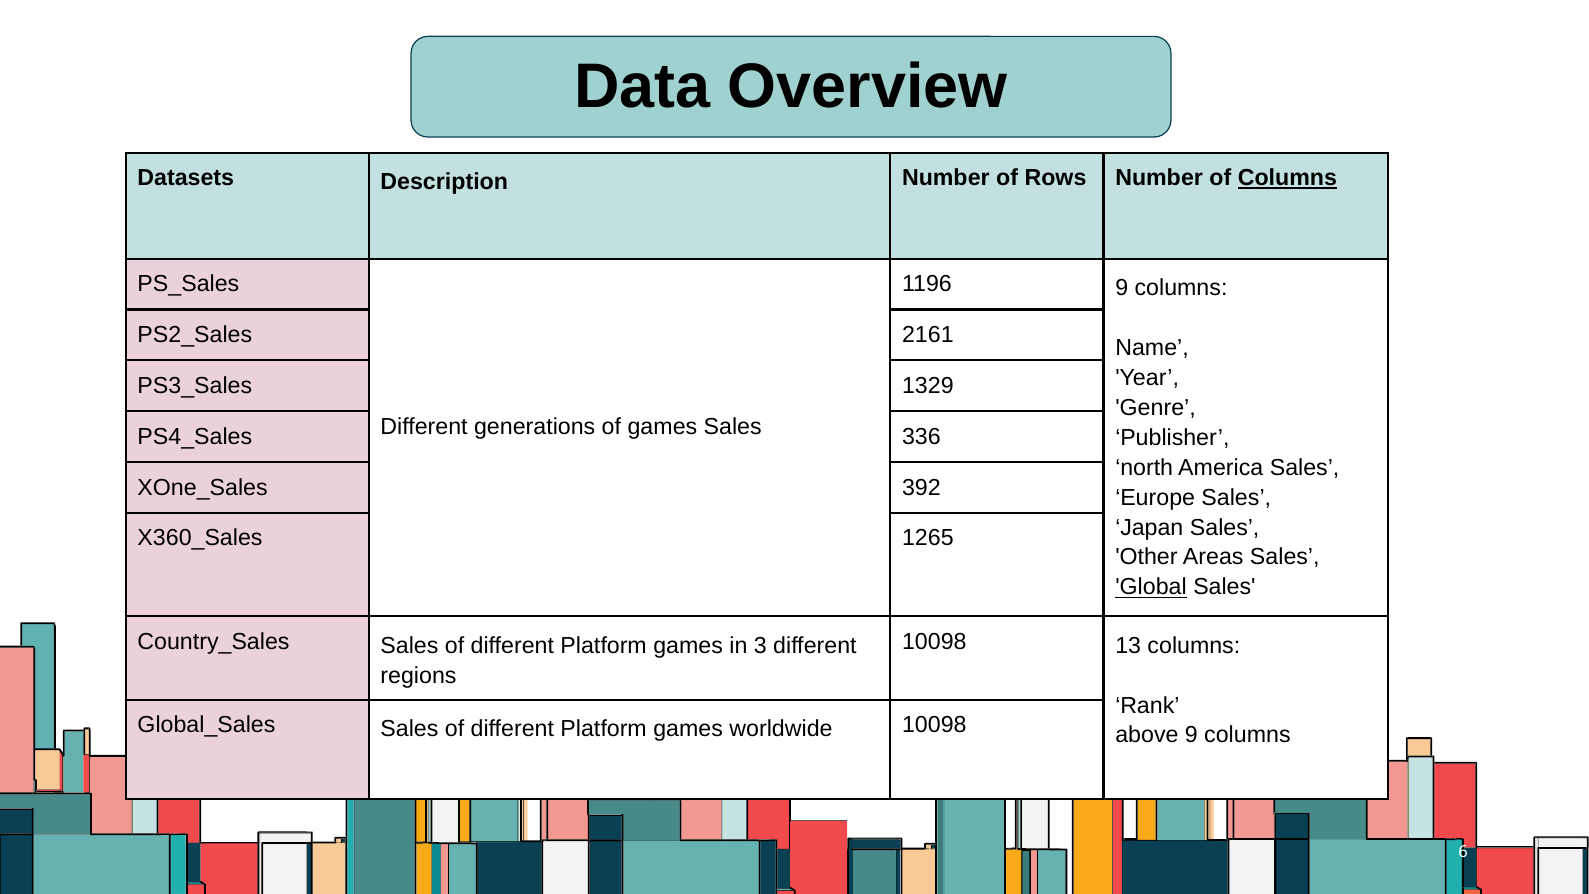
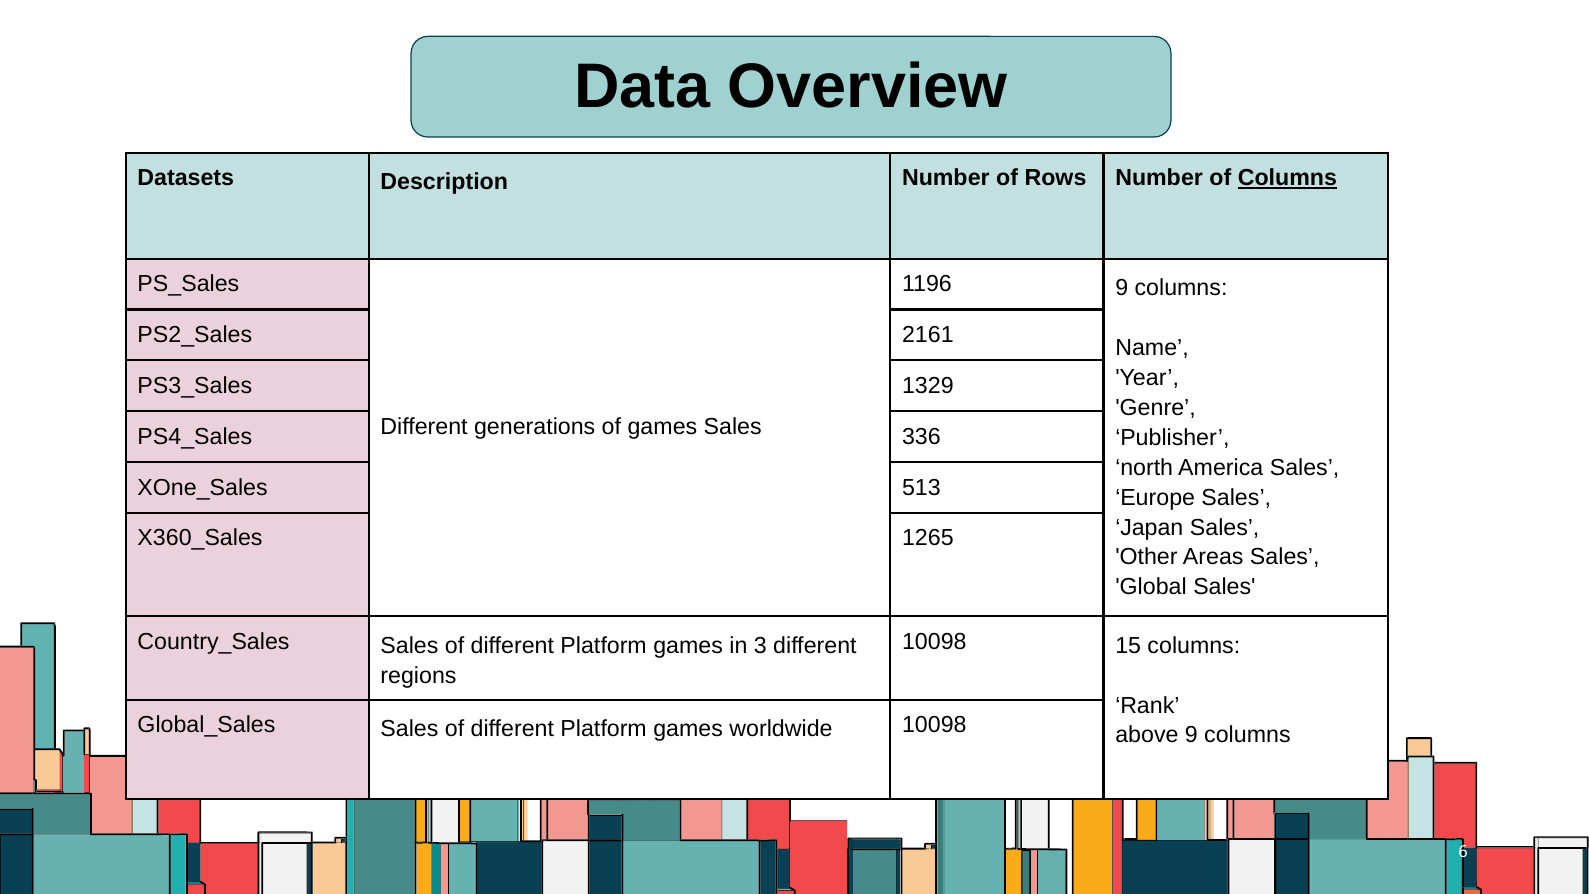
392: 392 -> 513
Global underline: present -> none
13: 13 -> 15
